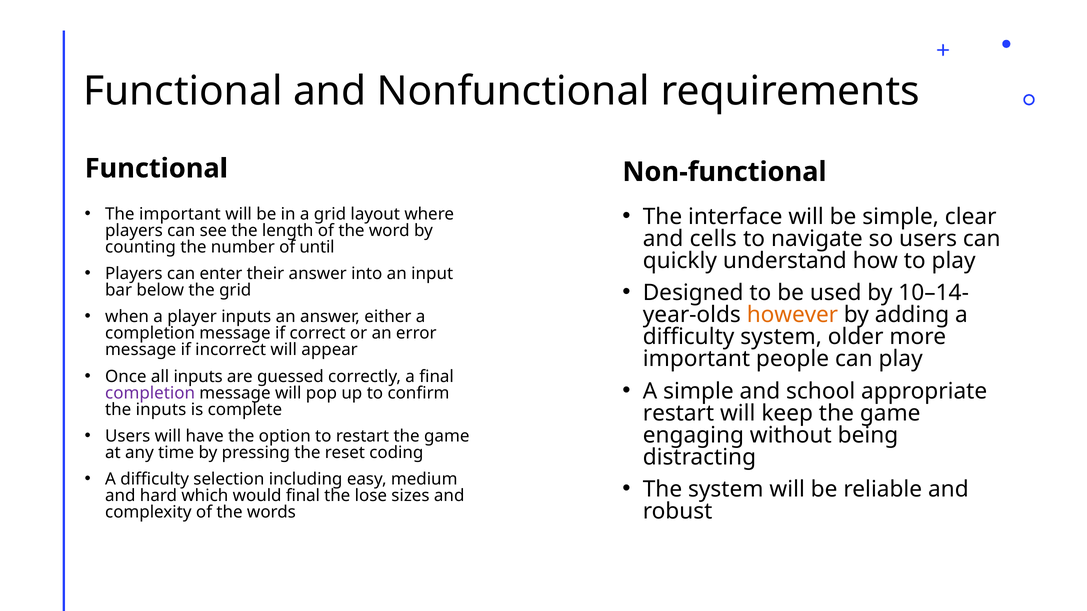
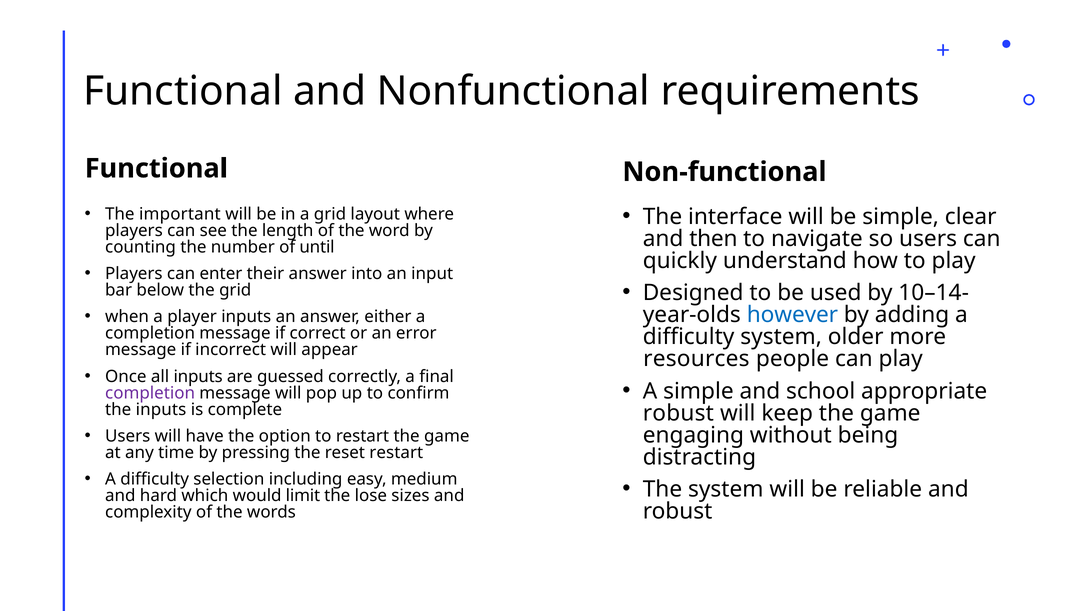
cells: cells -> then
however colour: orange -> blue
important at (696, 359): important -> resources
restart at (678, 413): restart -> robust
reset coding: coding -> restart
would final: final -> limit
